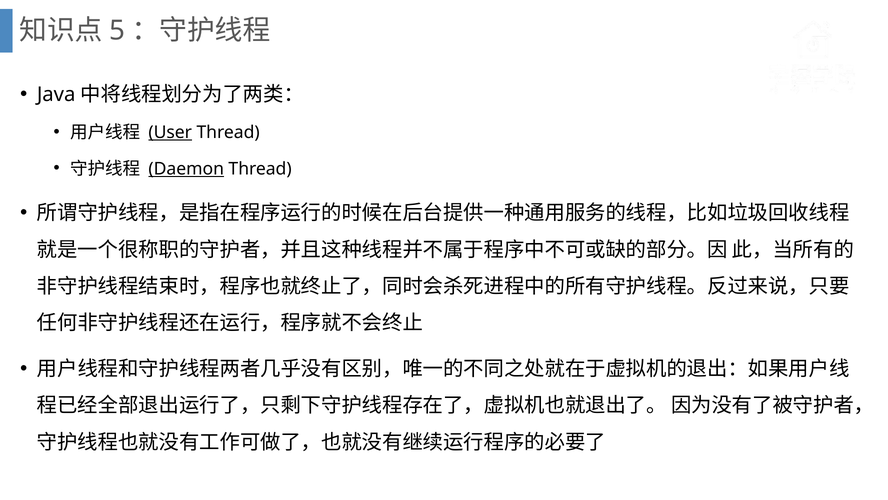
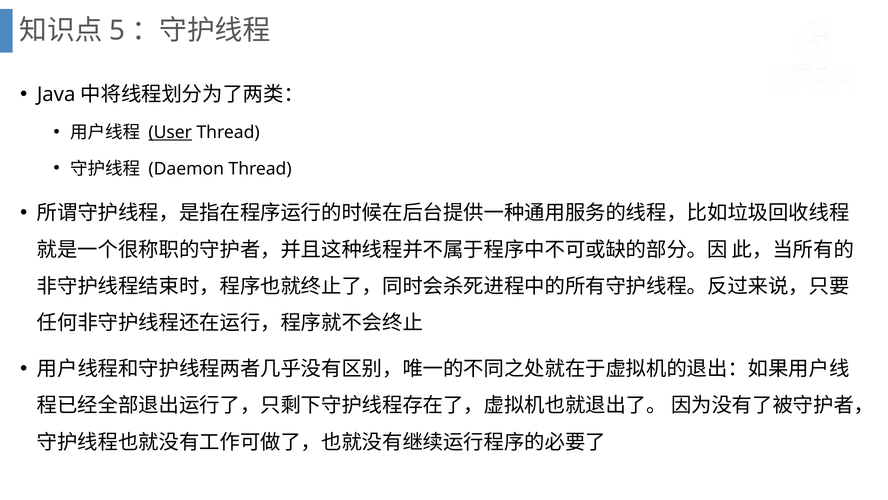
Daemon underline: present -> none
